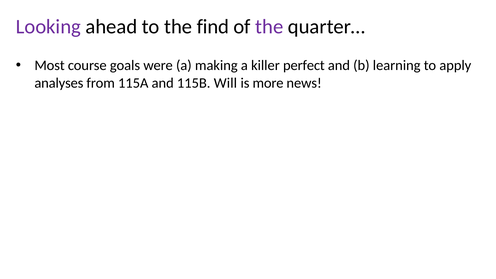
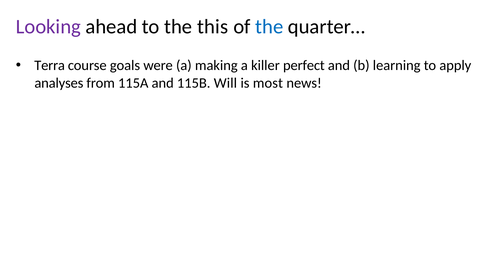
find: find -> this
the at (269, 27) colour: purple -> blue
Most: Most -> Terra
more: more -> most
